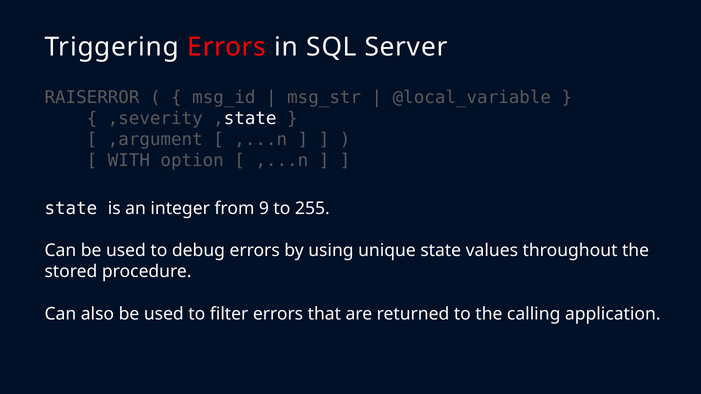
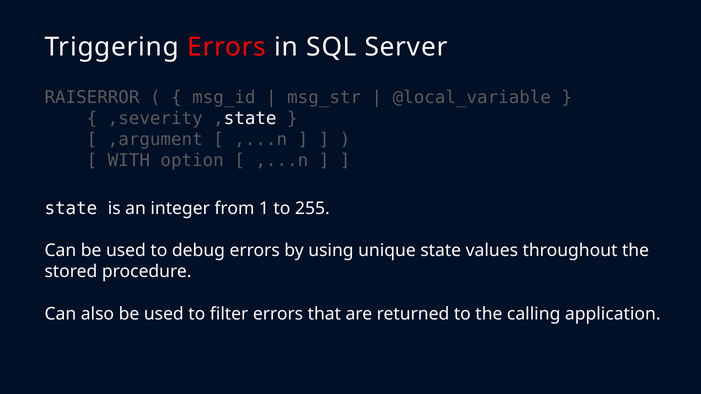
9: 9 -> 1
